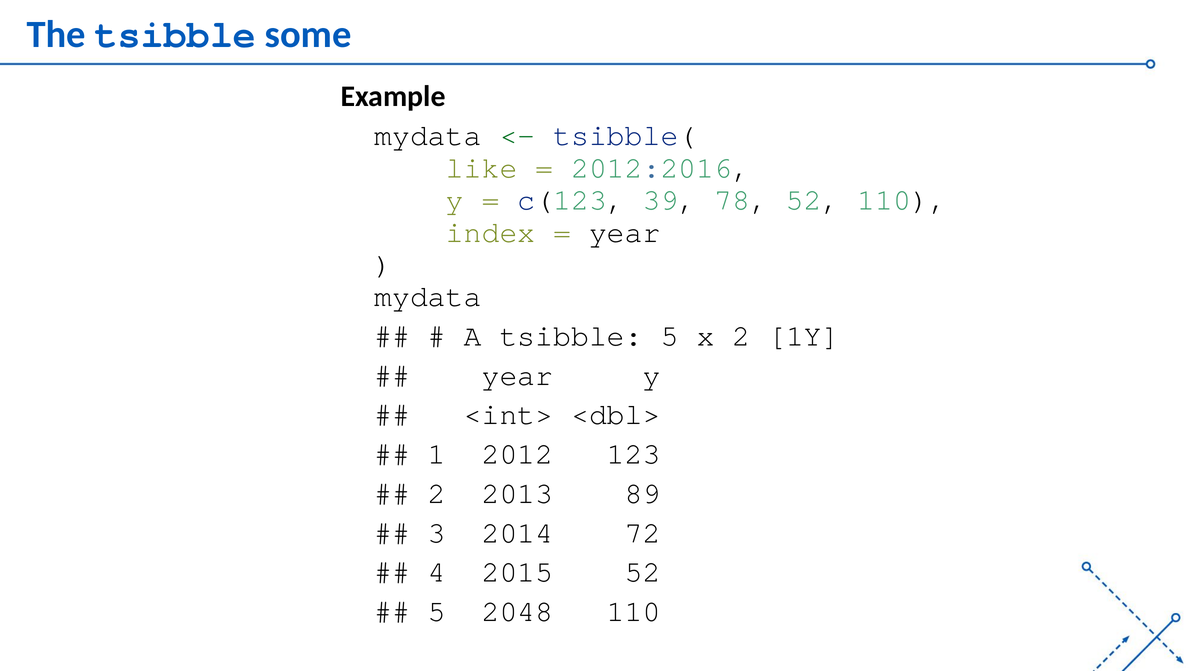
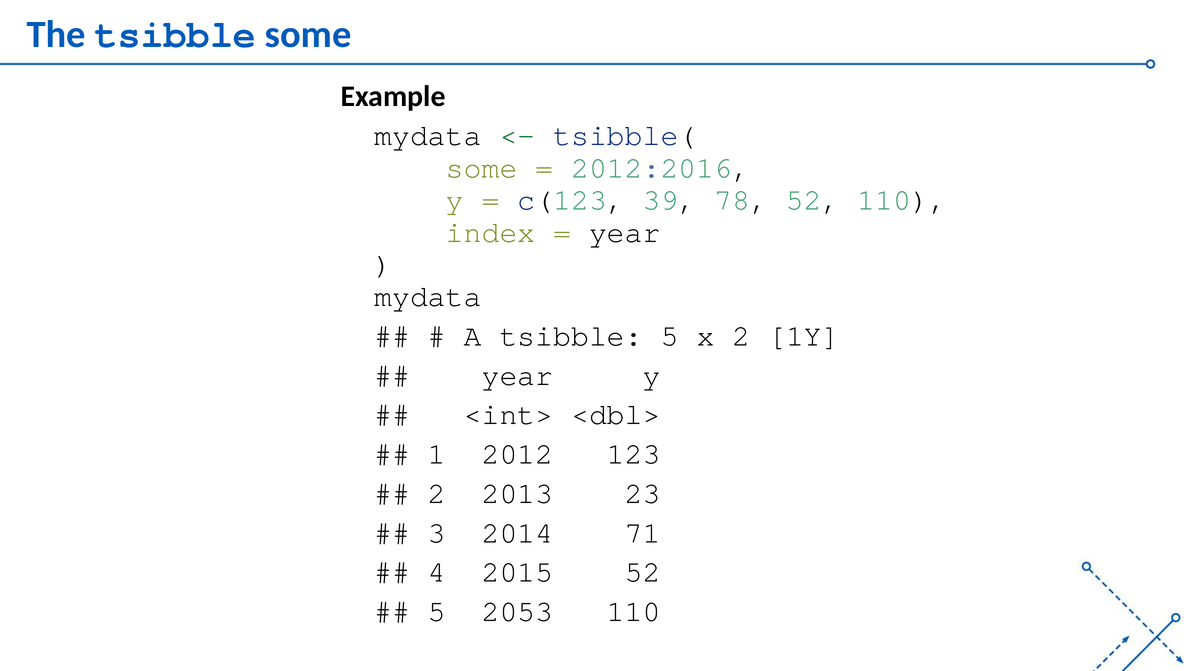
like at (482, 168): like -> some
89: 89 -> 23
72: 72 -> 71
2048: 2048 -> 2053
